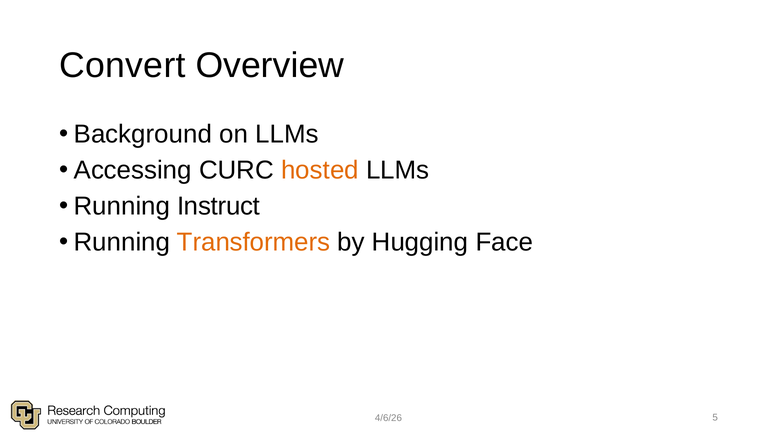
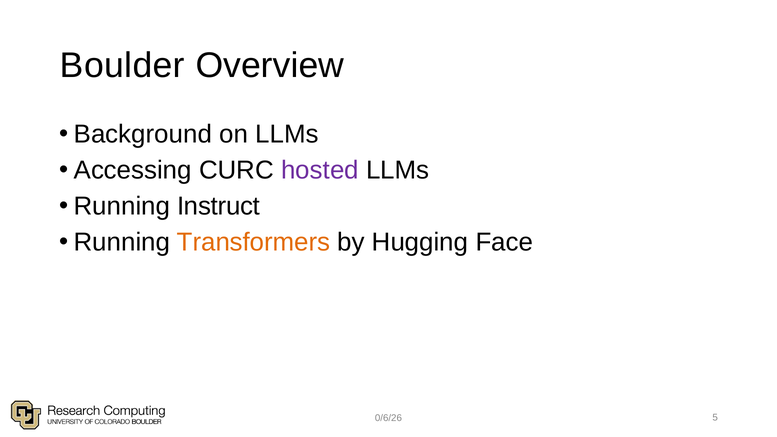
Convert: Convert -> Boulder
hosted colour: orange -> purple
4/6/26: 4/6/26 -> 0/6/26
